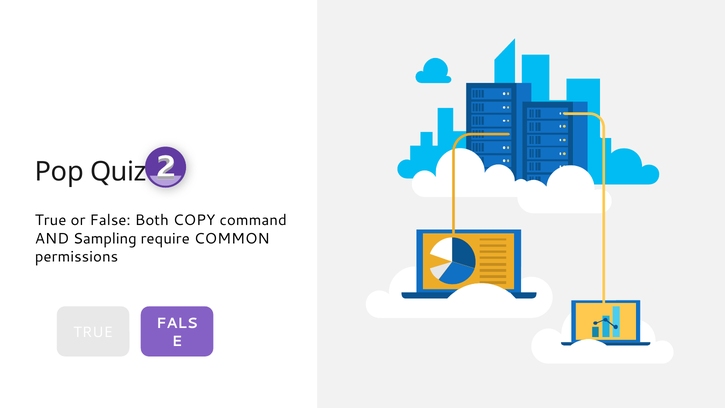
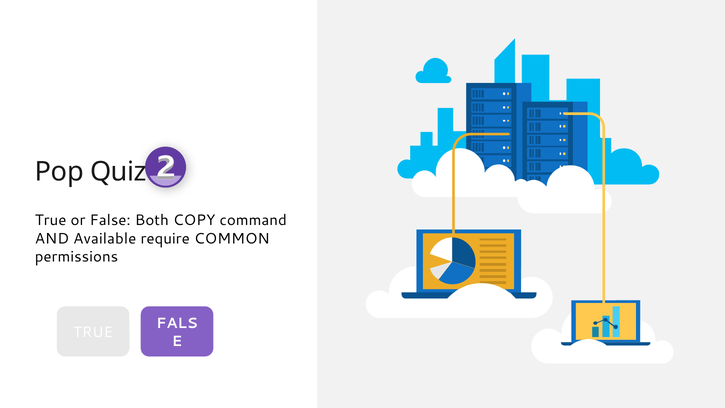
Sampling: Sampling -> Available
